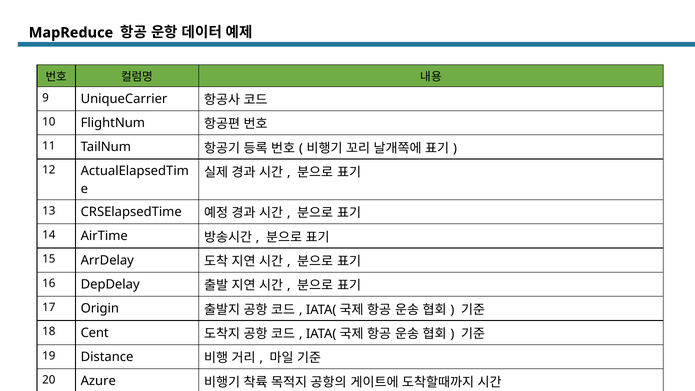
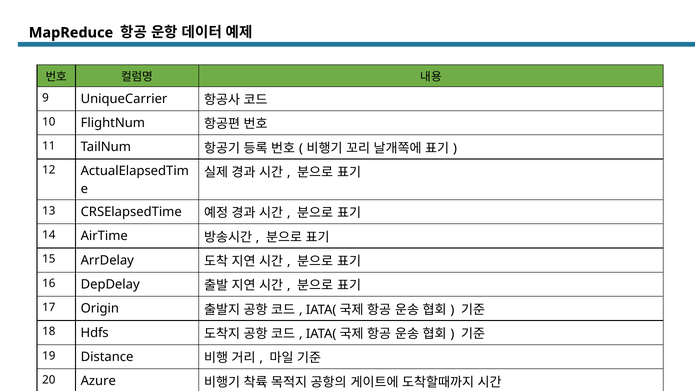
Cent: Cent -> Hdfs
